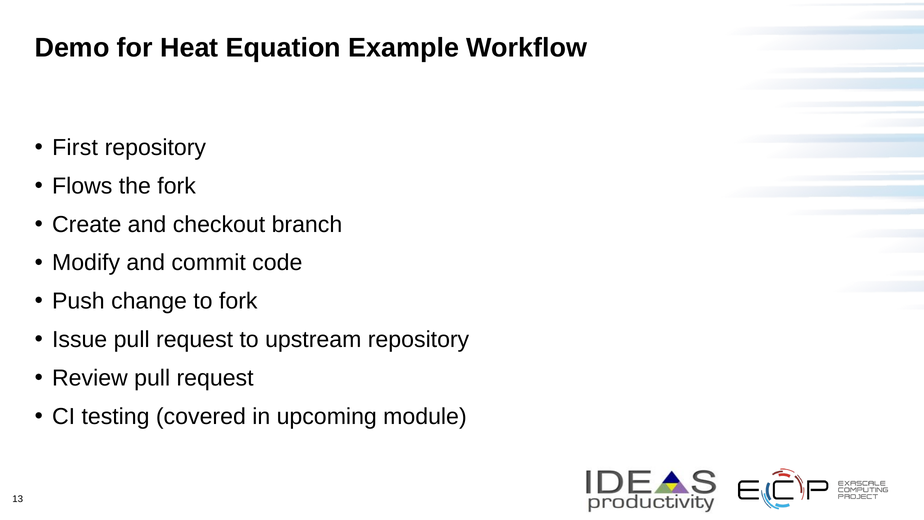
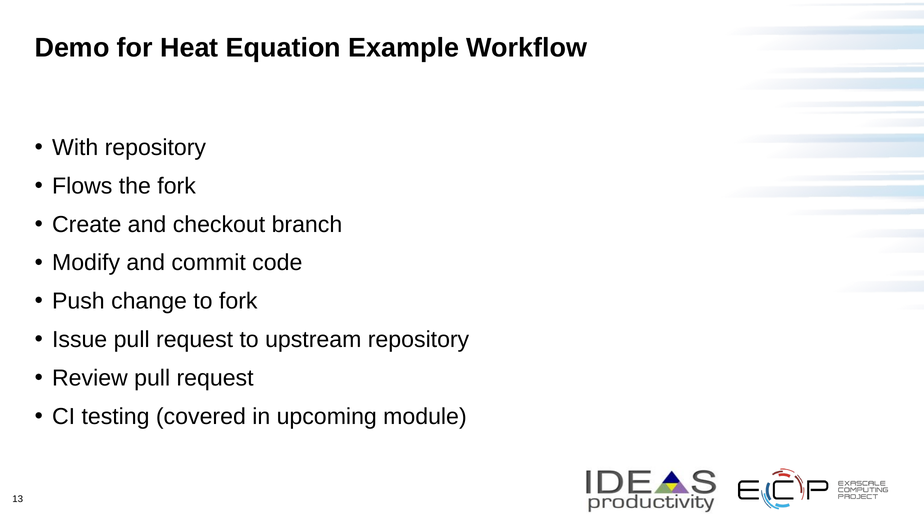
First: First -> With
